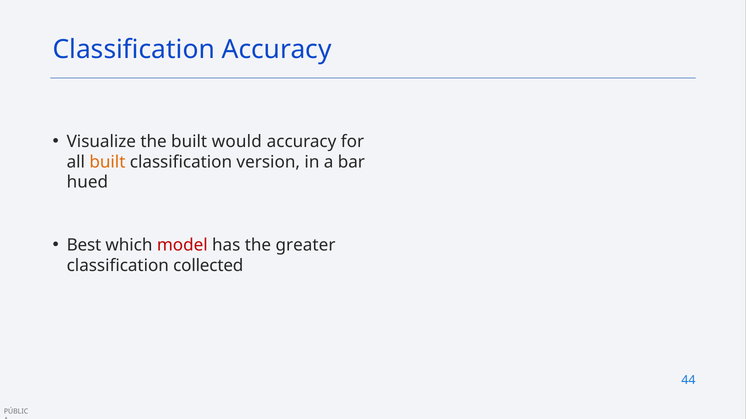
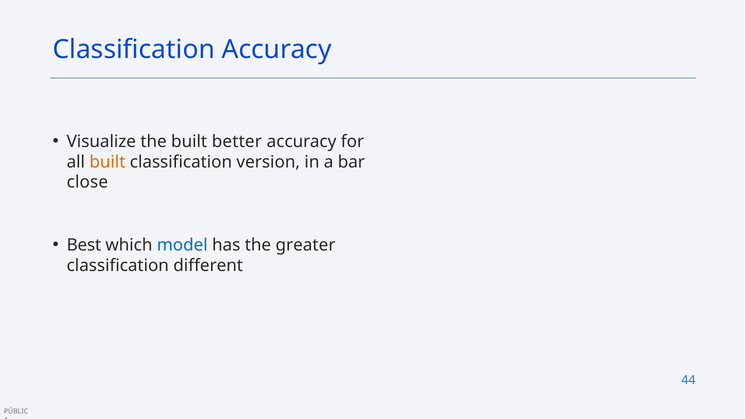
would: would -> better
hued: hued -> close
model colour: red -> blue
collected: collected -> different
